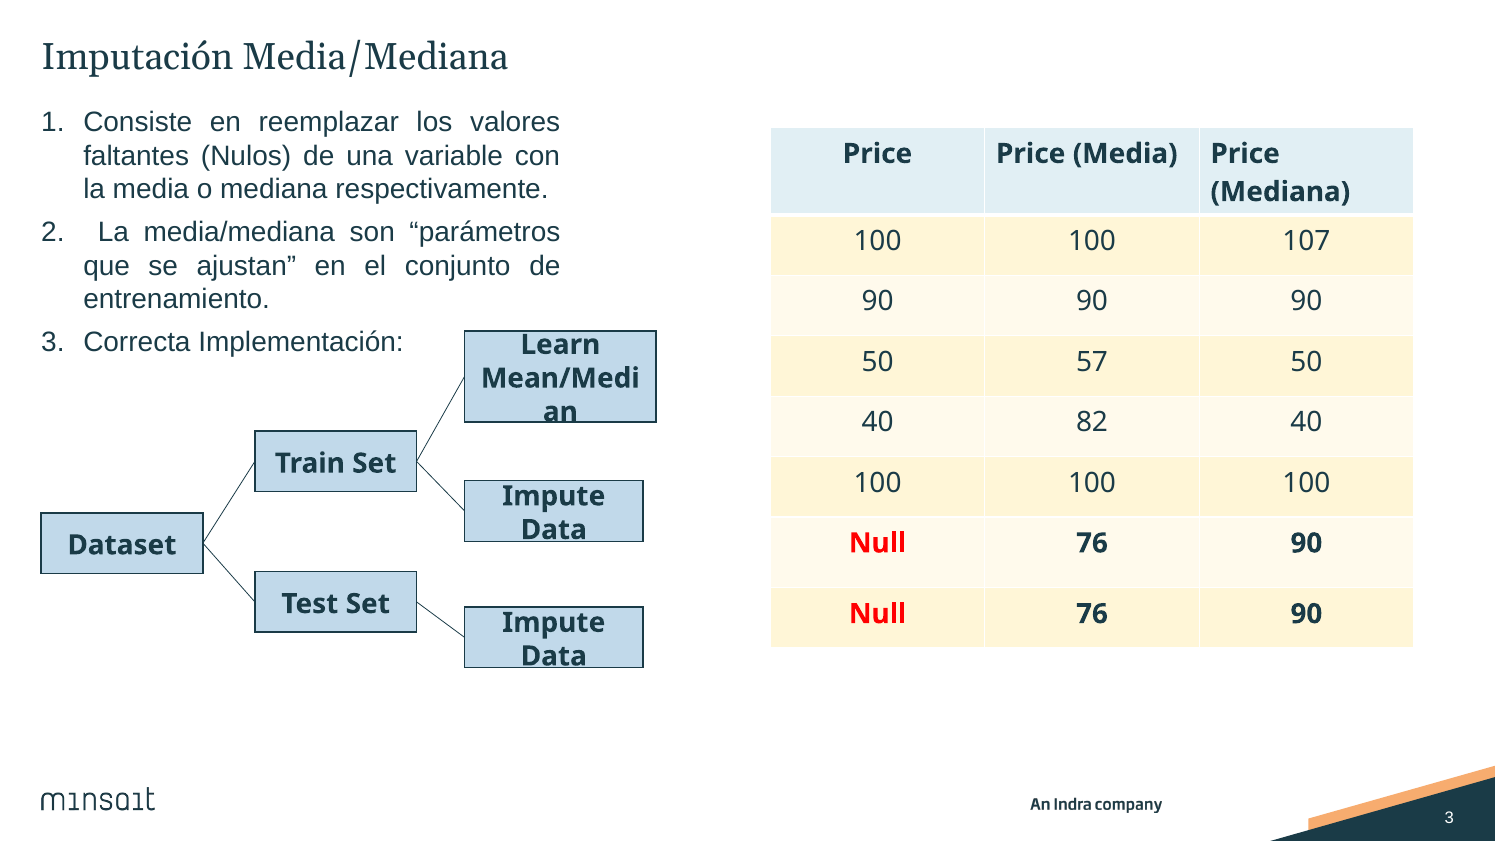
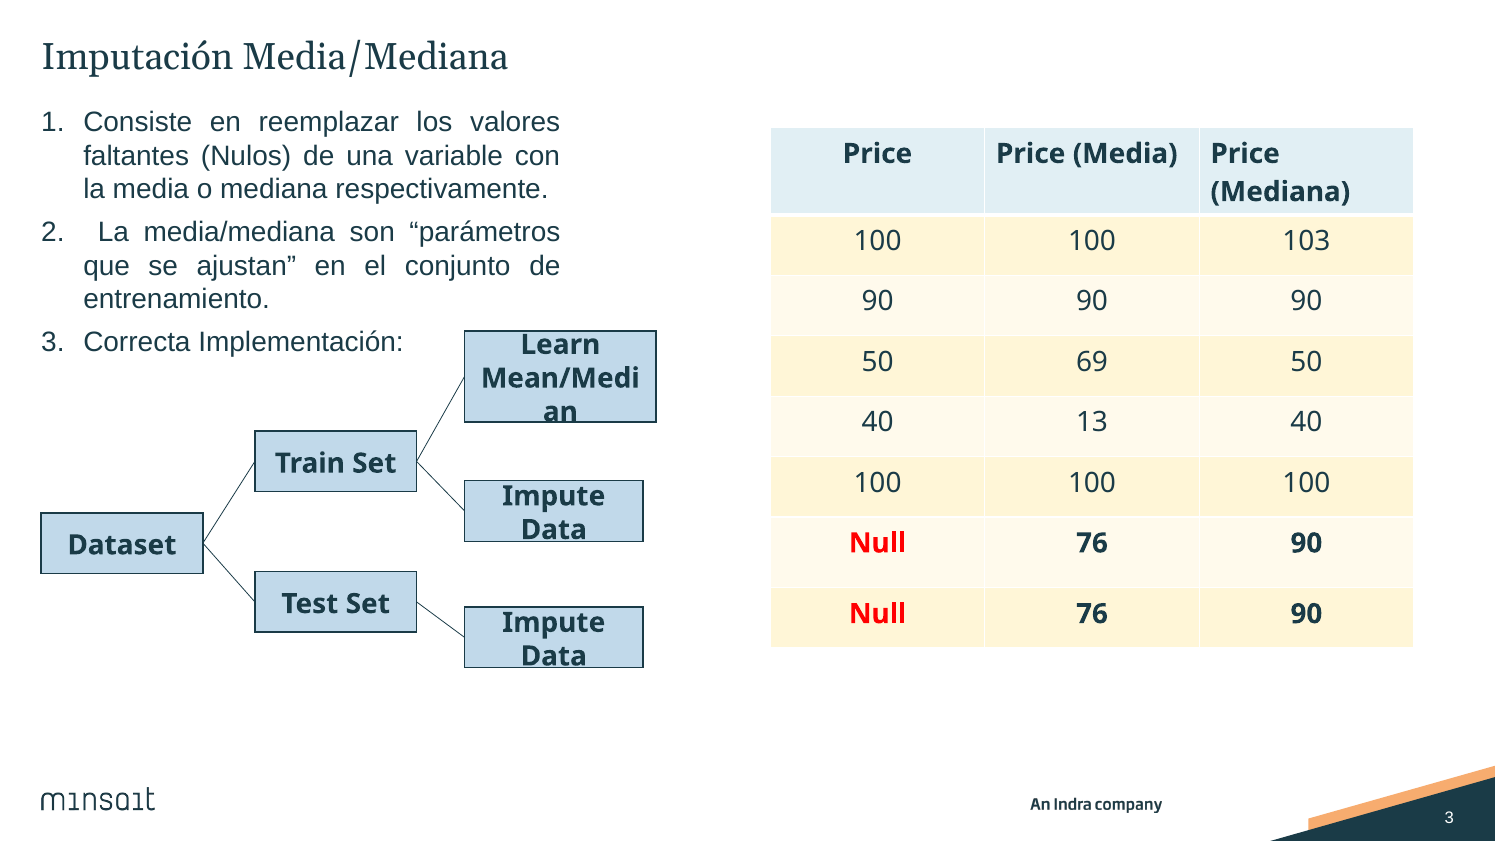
107: 107 -> 103
57: 57 -> 69
82: 82 -> 13
